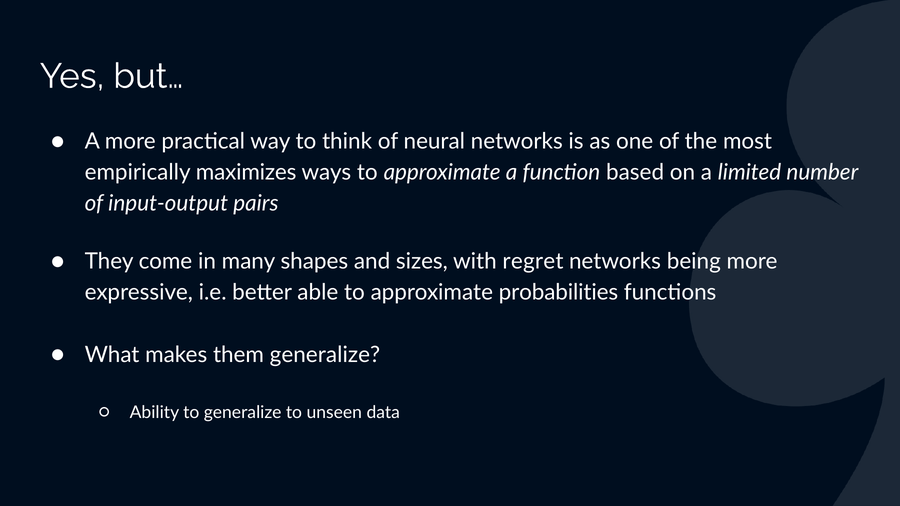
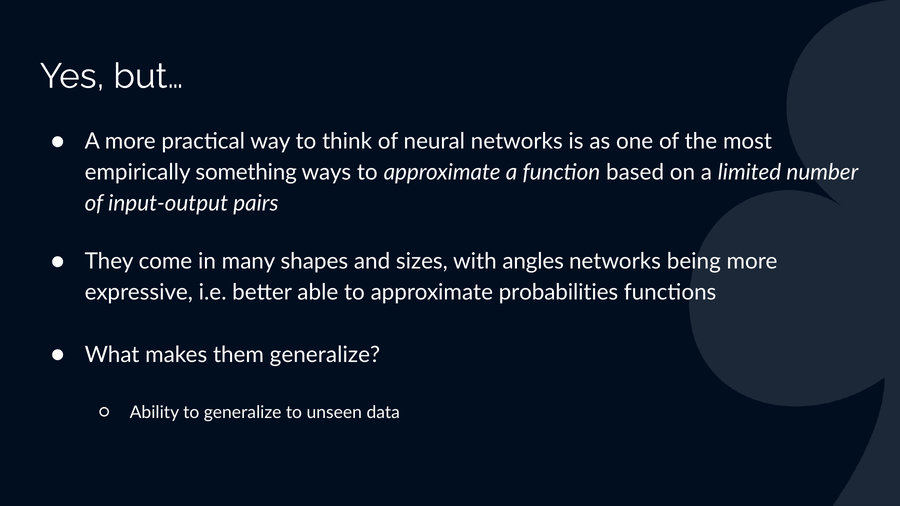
maximizes: maximizes -> something
regret: regret -> angles
